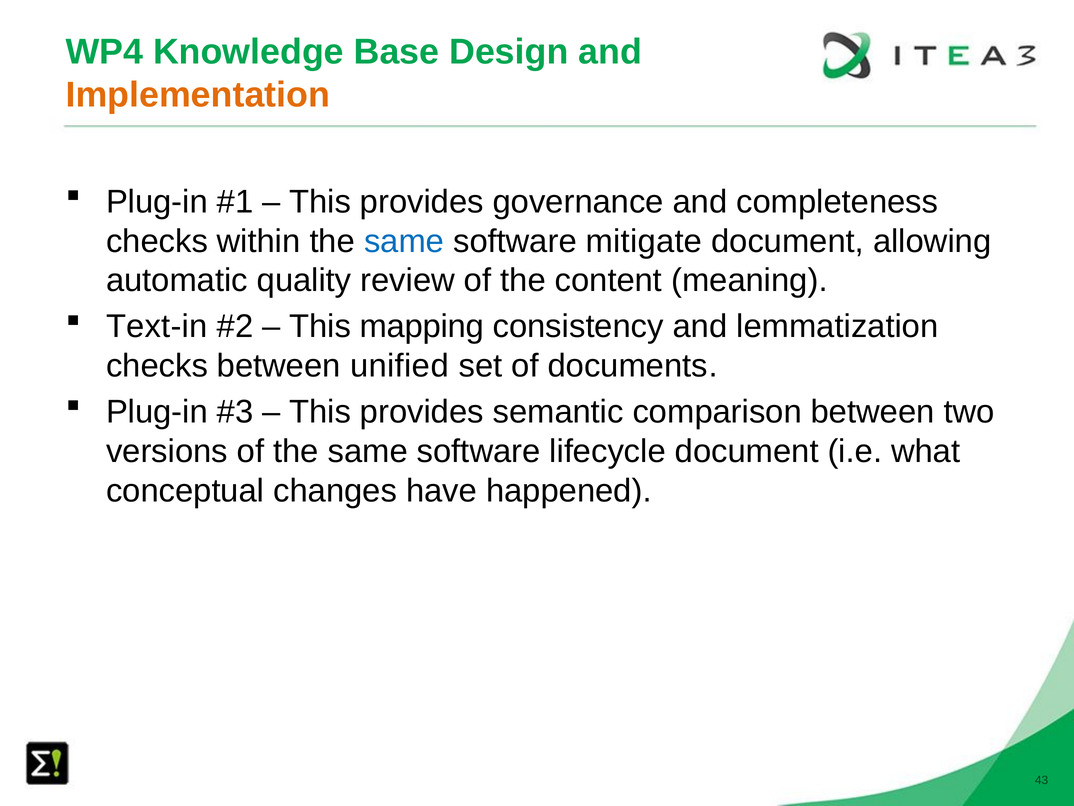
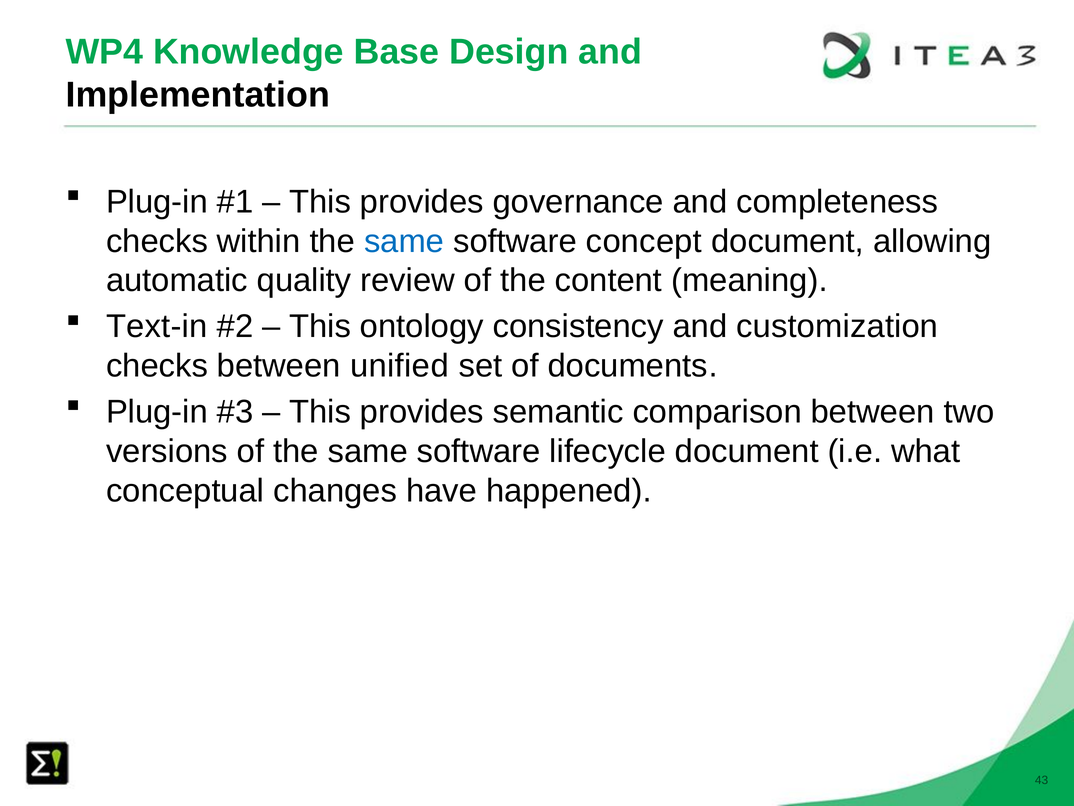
Implementation colour: orange -> black
mitigate: mitigate -> concept
mapping: mapping -> ontology
lemmatization: lemmatization -> customization
